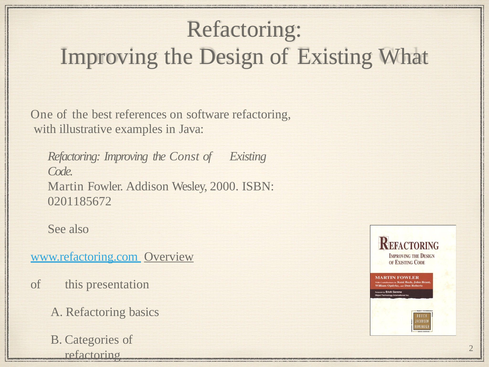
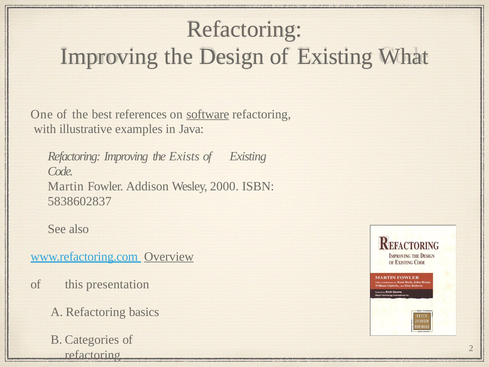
software underline: none -> present
Const: Const -> Exists
0201185672: 0201185672 -> 5838602837
